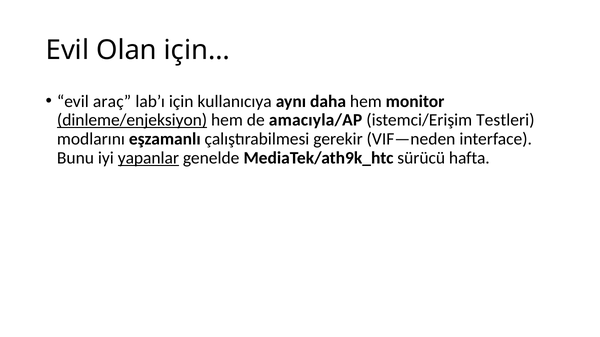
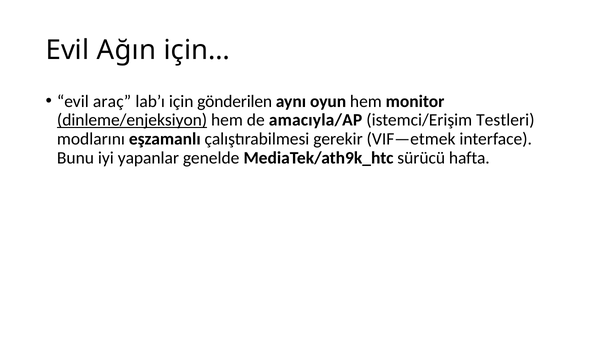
Olan: Olan -> Ağın
kullanıcıya: kullanıcıya -> gönderilen
daha: daha -> oyun
VIF—neden: VIF—neden -> VIF—etmek
yapanlar underline: present -> none
